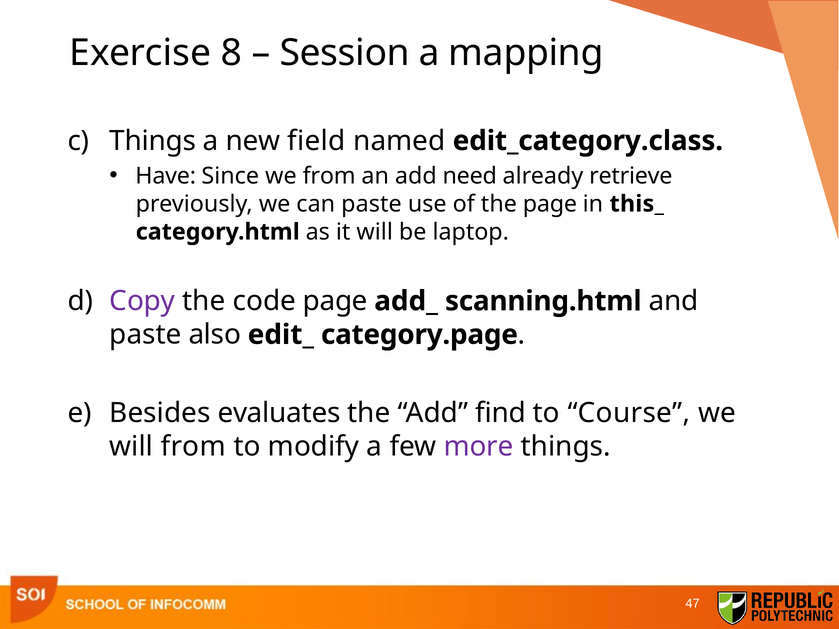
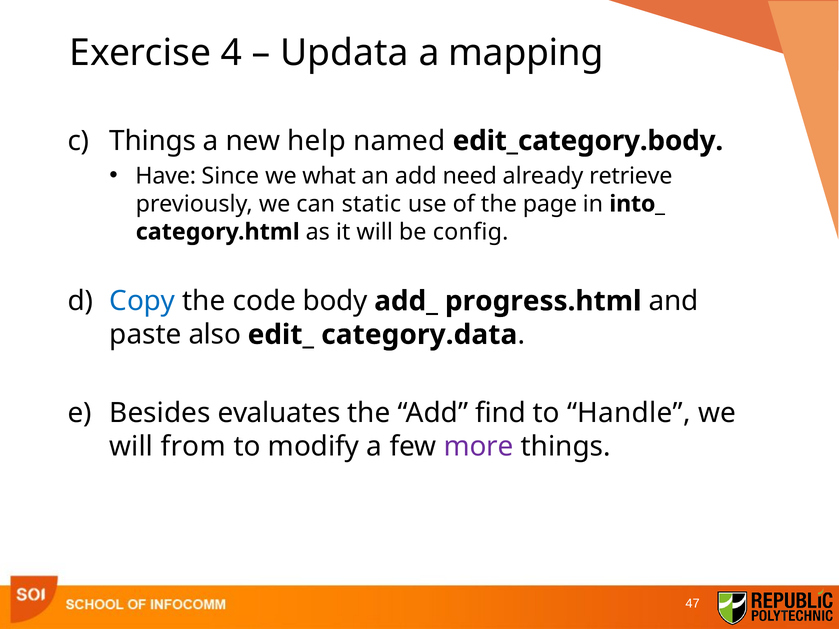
8: 8 -> 4
Session: Session -> Updata
field: field -> help
edit_category.class: edit_category.class -> edit_category.body
we from: from -> what
can paste: paste -> static
this_: this_ -> into_
laptop: laptop -> config
Copy colour: purple -> blue
code page: page -> body
scanning.html: scanning.html -> progress.html
category.page: category.page -> category.data
Course: Course -> Handle
